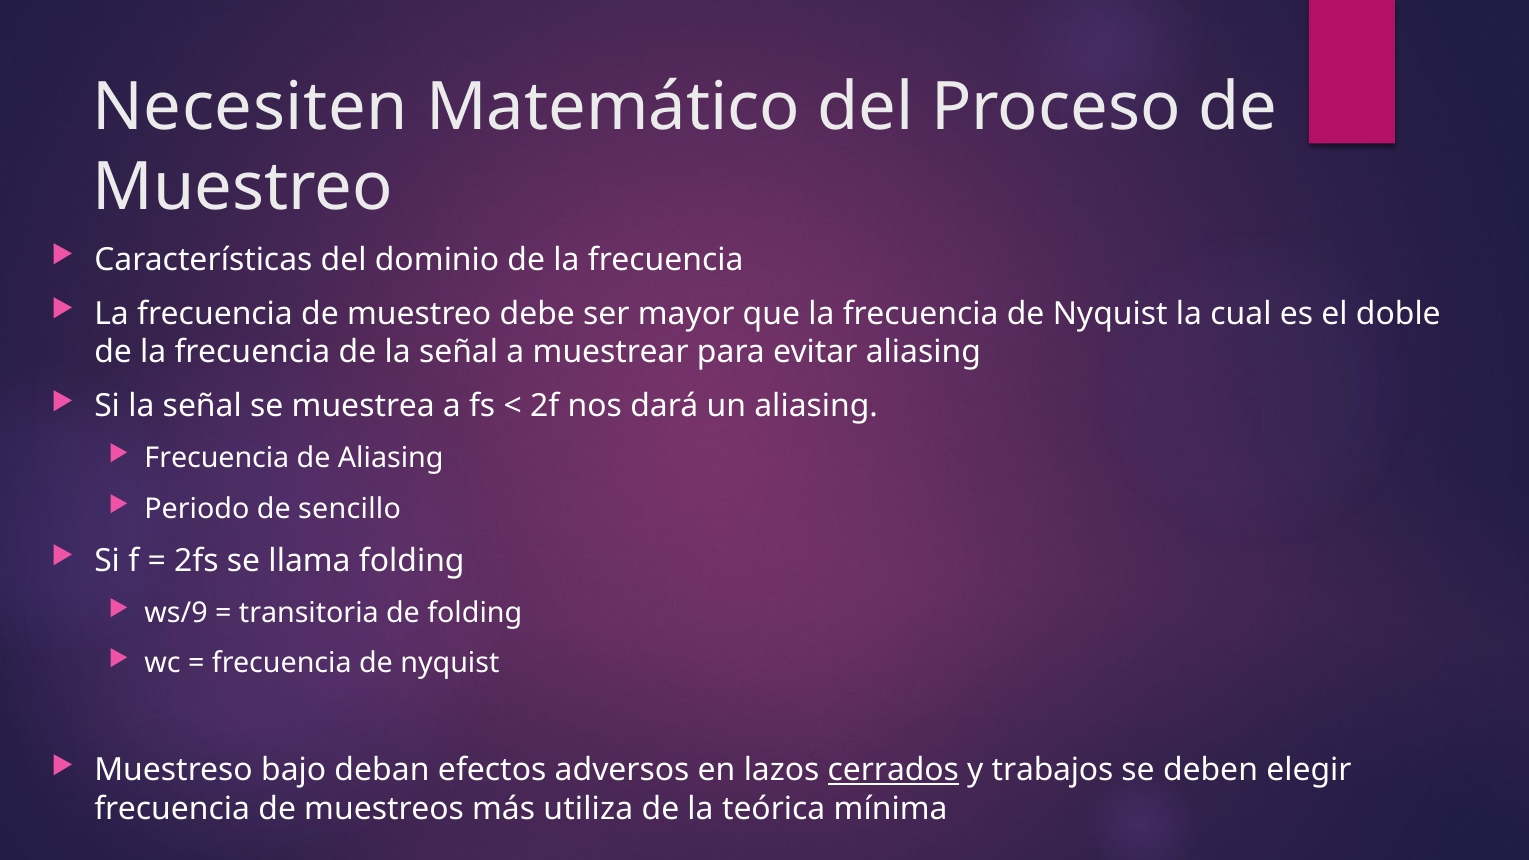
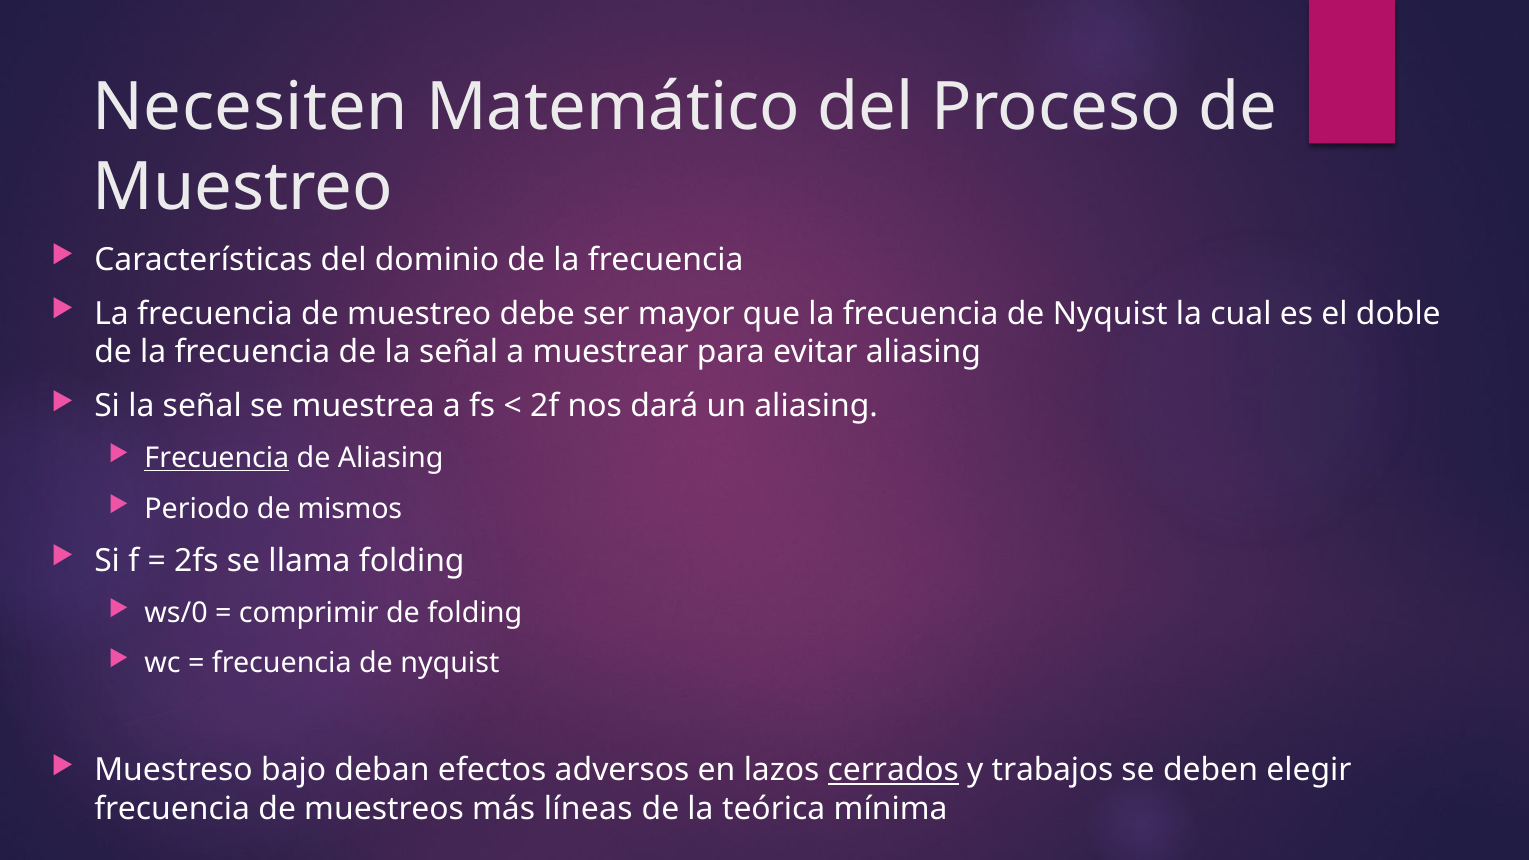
Frecuencia at (217, 458) underline: none -> present
sencillo: sencillo -> mismos
ws/9: ws/9 -> ws/0
transitoria: transitoria -> comprimir
utiliza: utiliza -> líneas
